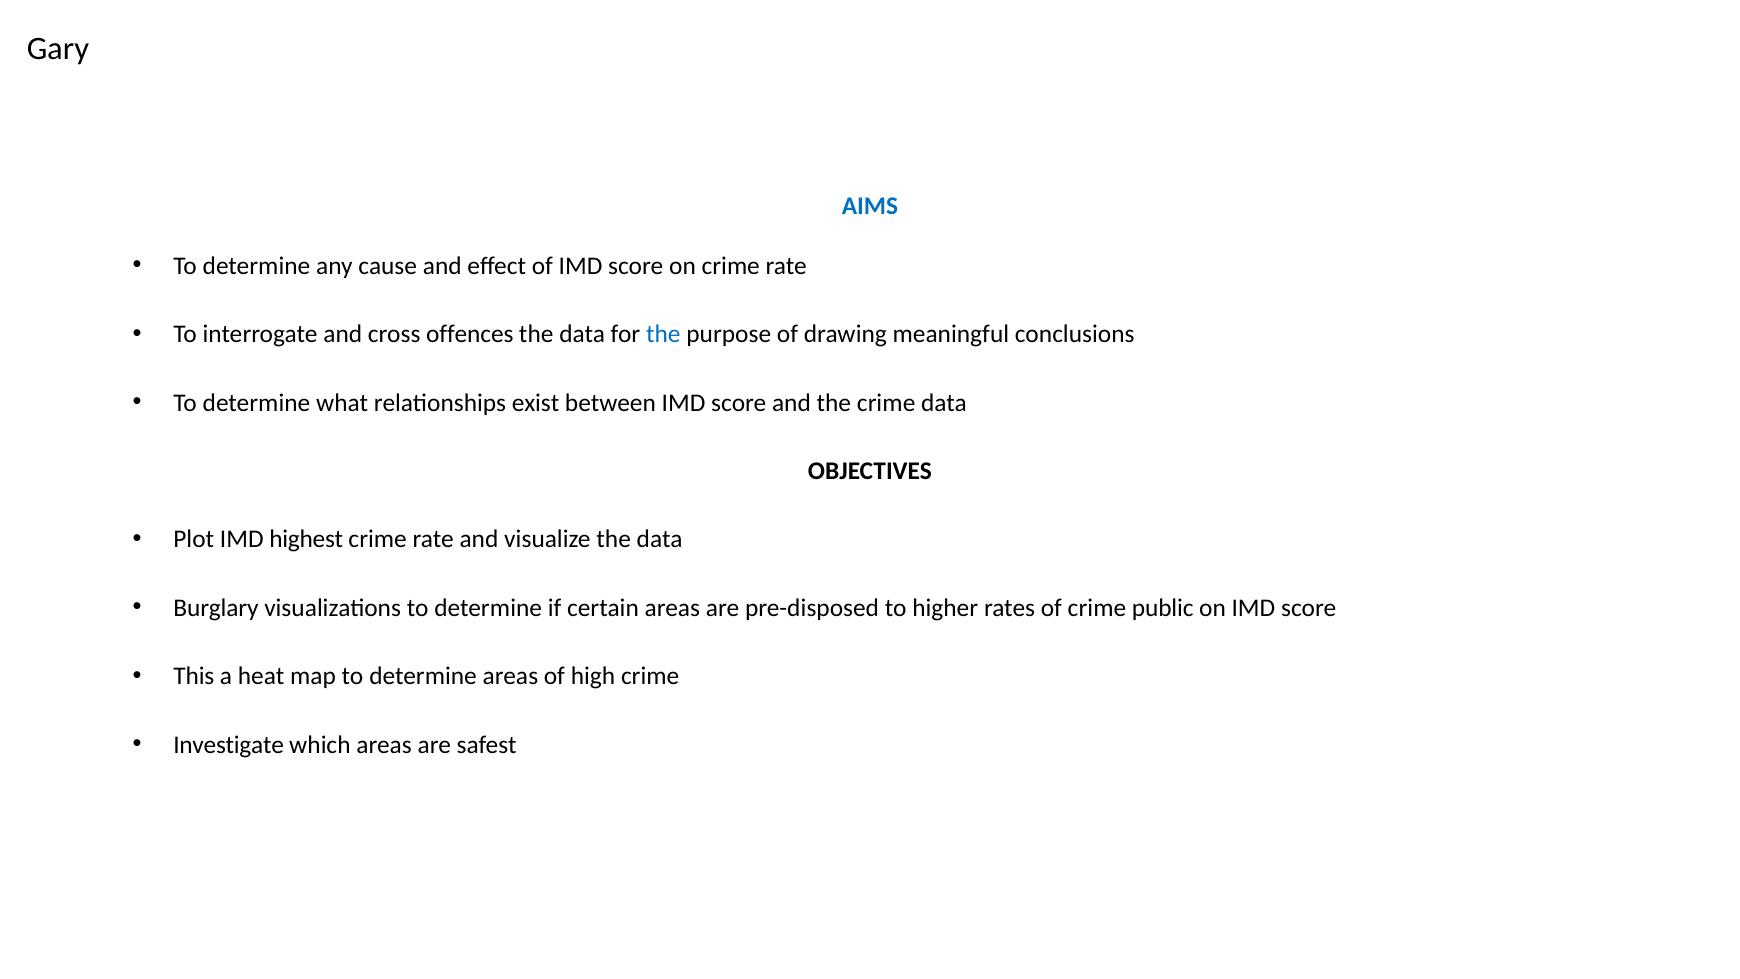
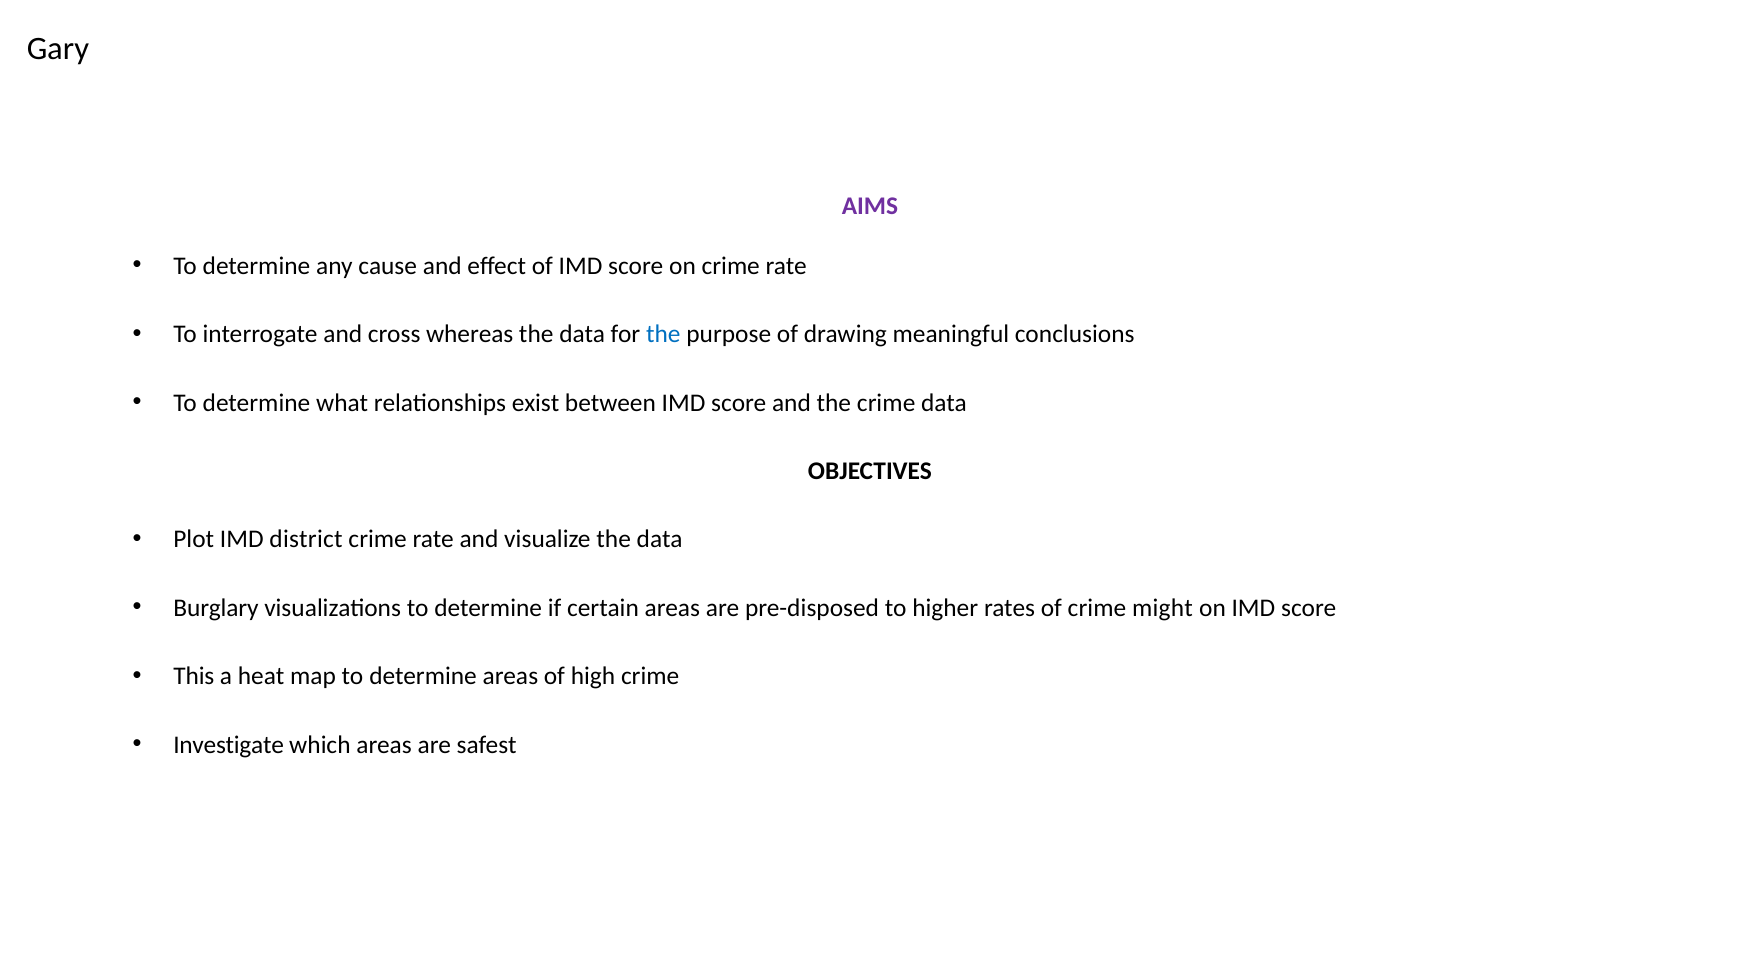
AIMS colour: blue -> purple
offences: offences -> whereas
highest: highest -> district
public: public -> might
